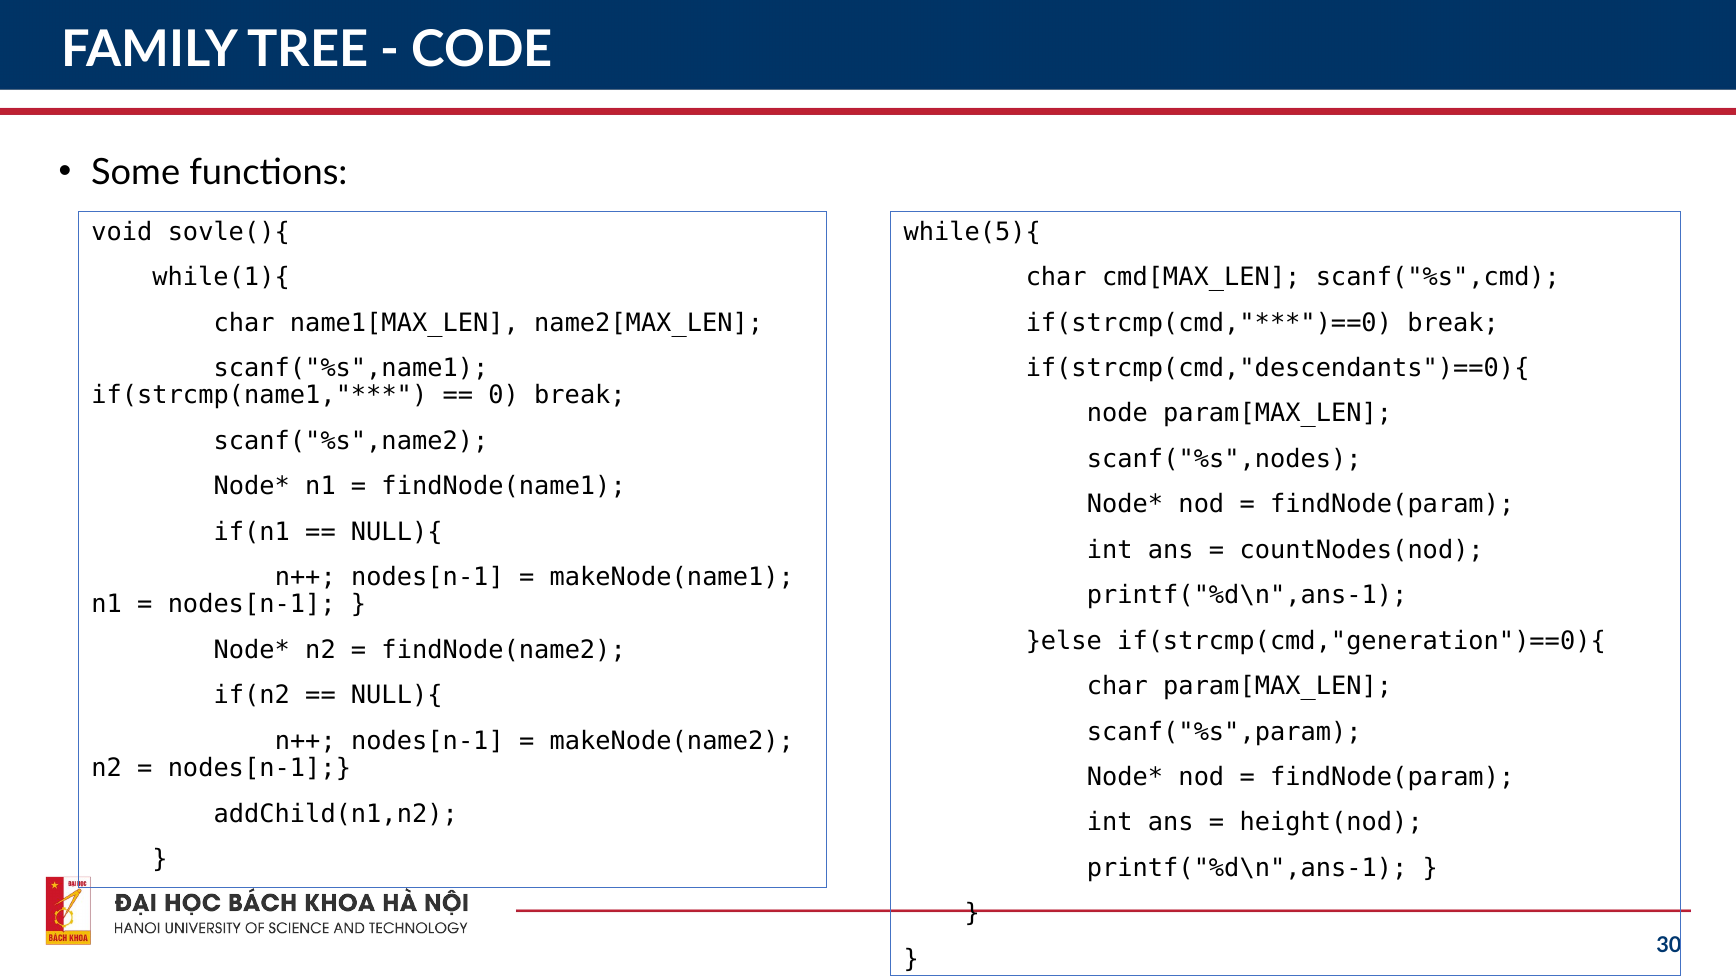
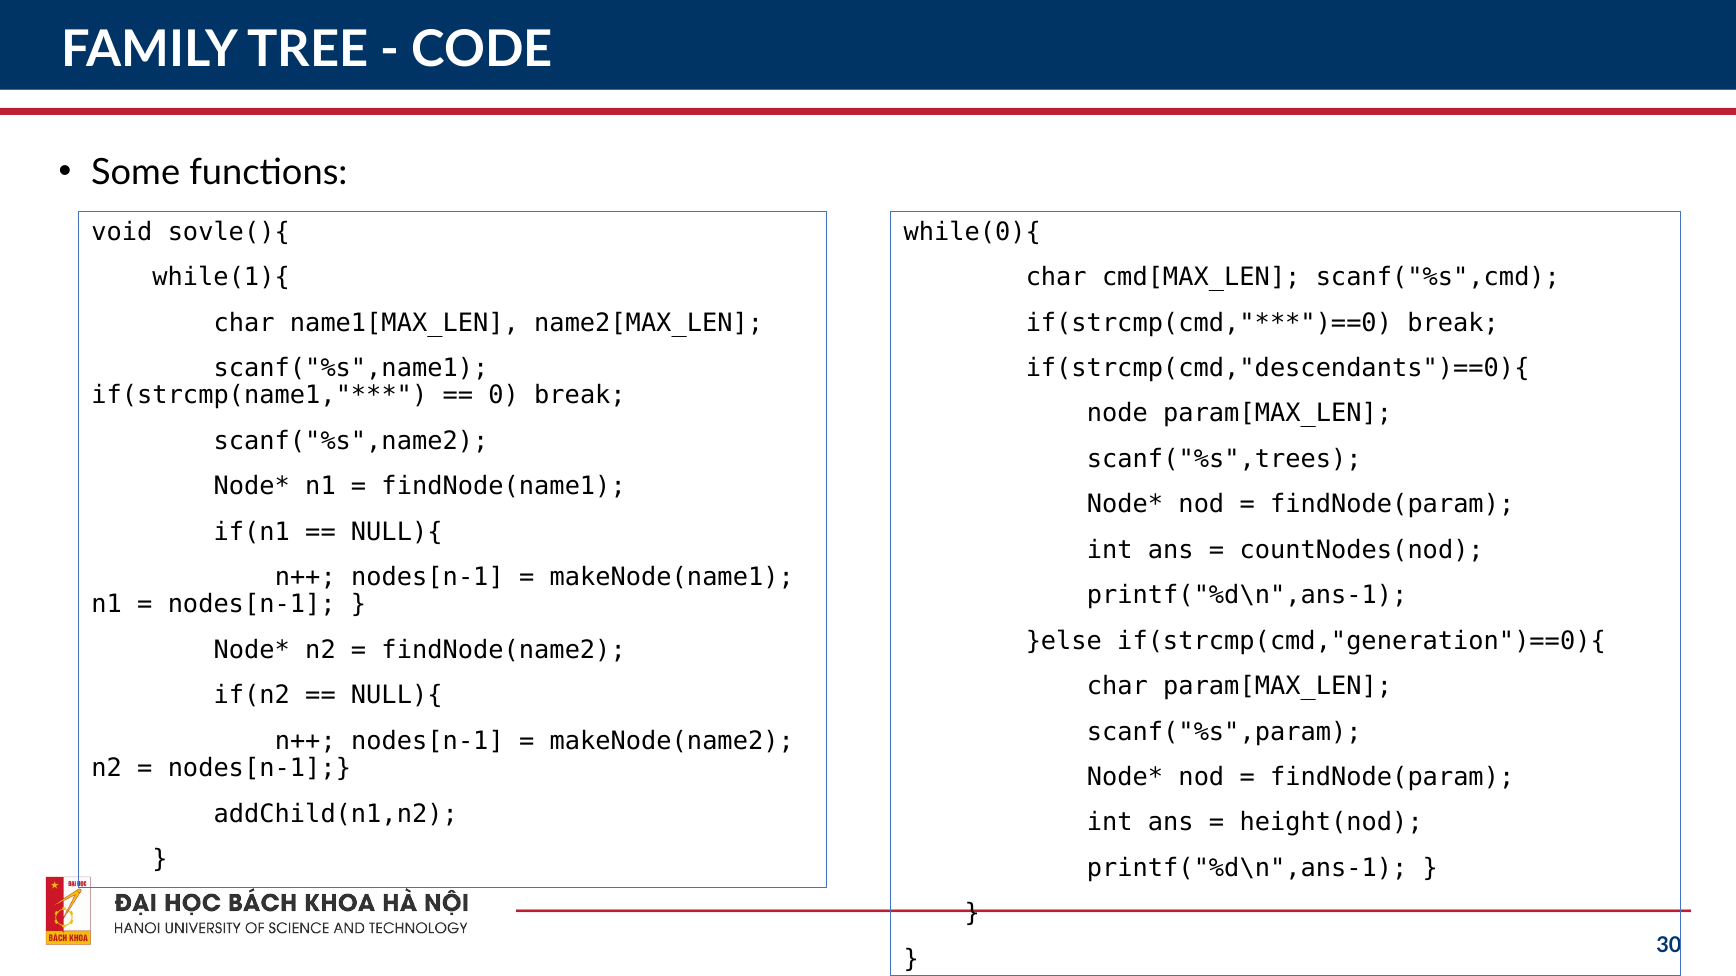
while(5){: while(5){ -> while(0){
scanf("%s",nodes: scanf("%s",nodes -> scanf("%s",trees
